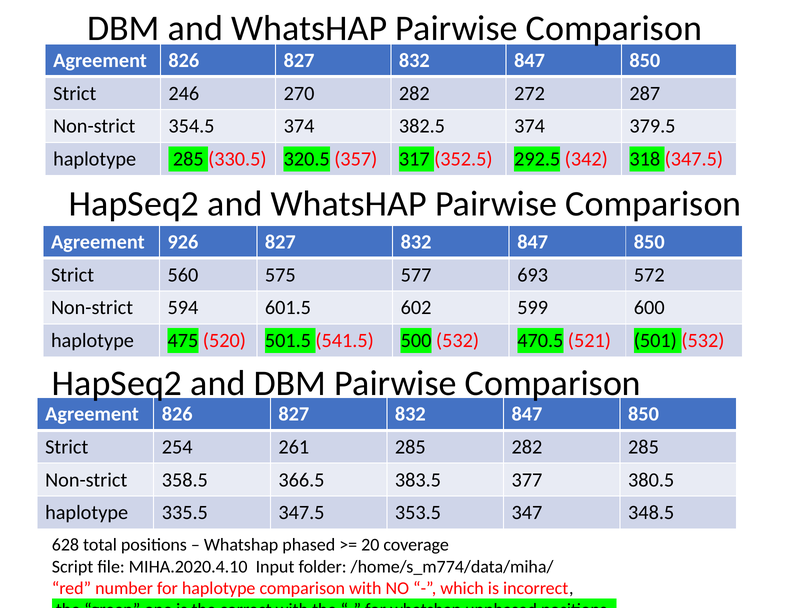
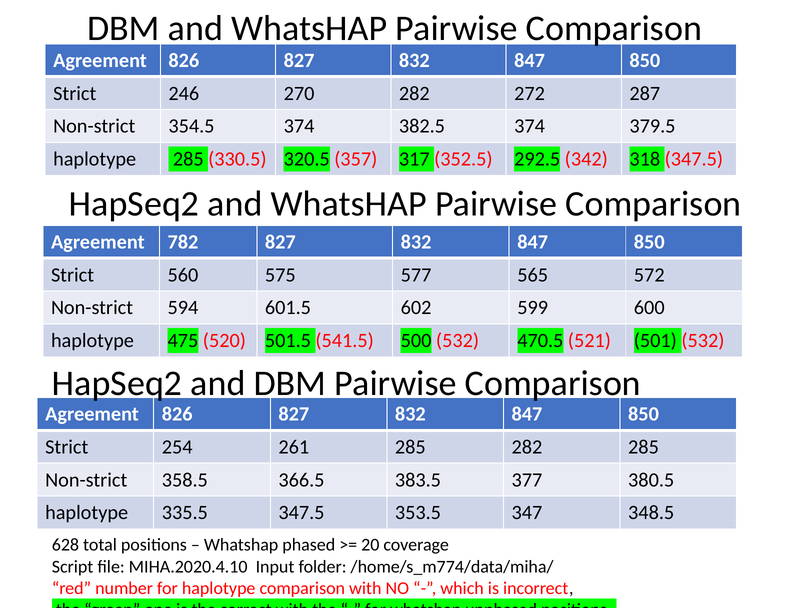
926: 926 -> 782
693: 693 -> 565
